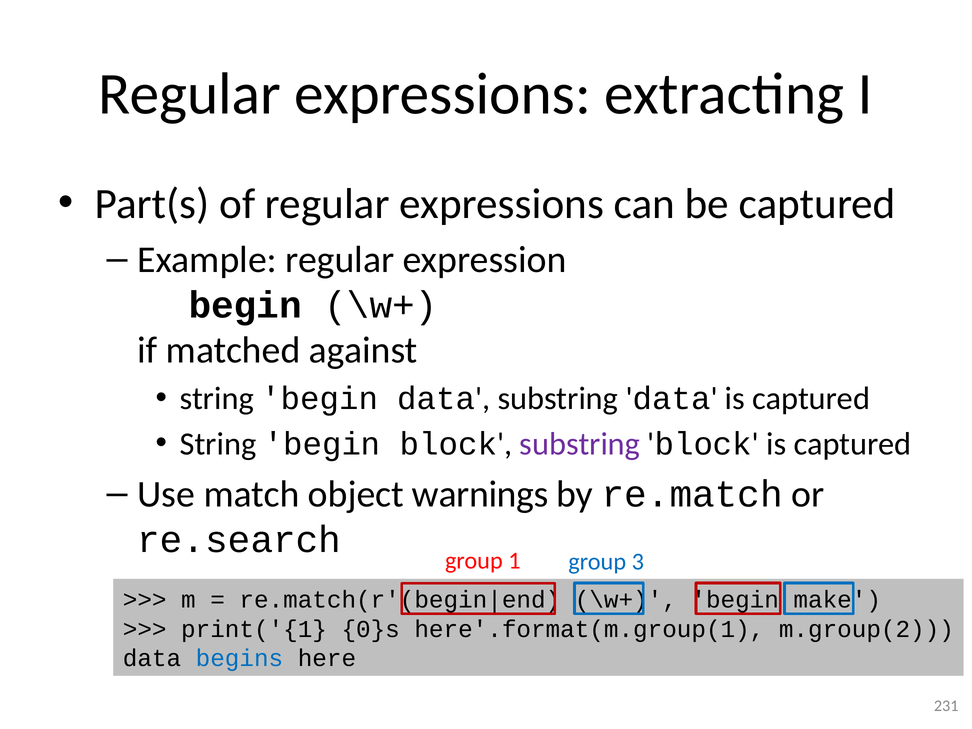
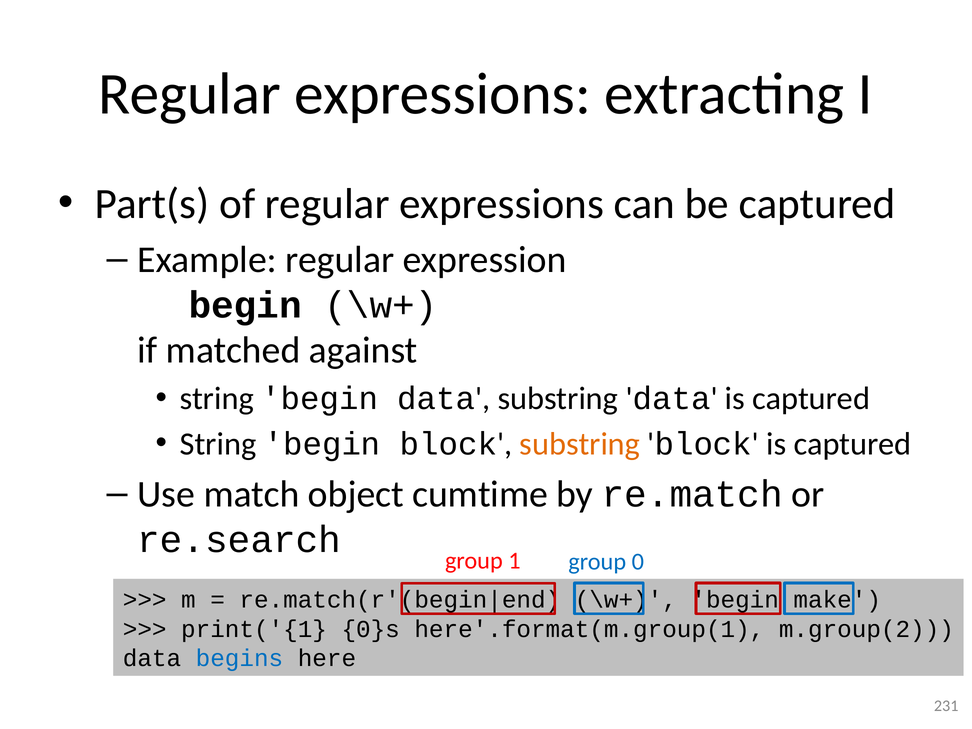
substring at (580, 444) colour: purple -> orange
warnings: warnings -> cumtime
3: 3 -> 0
